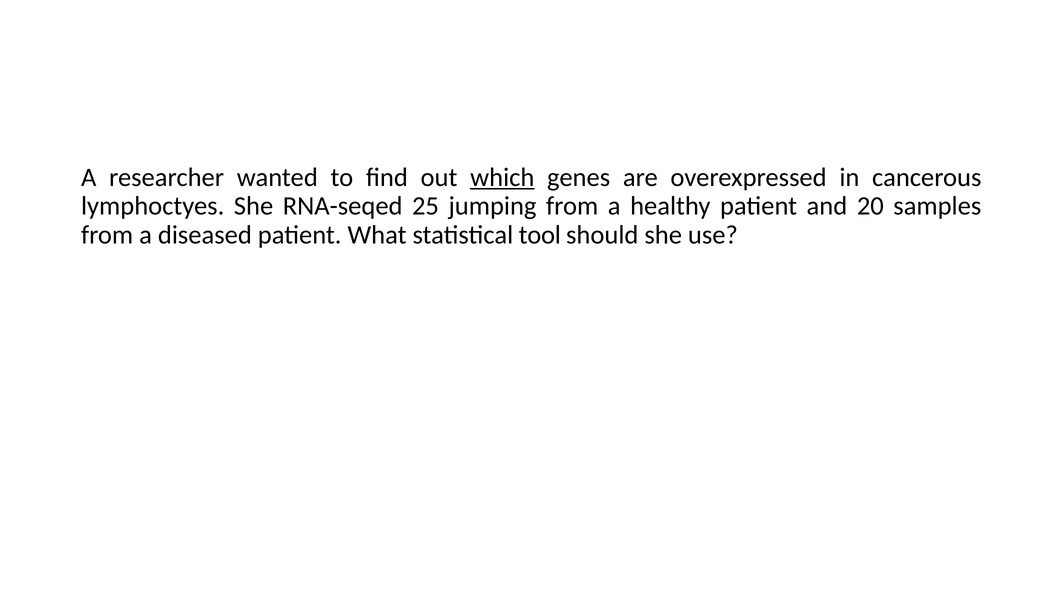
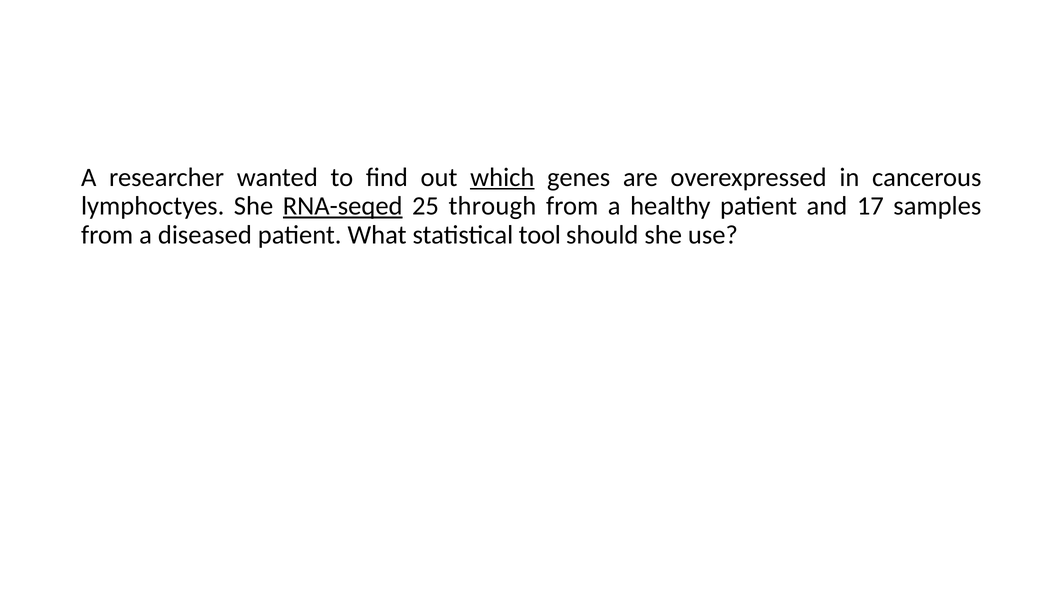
RNA-seqed underline: none -> present
jumping: jumping -> through
20: 20 -> 17
